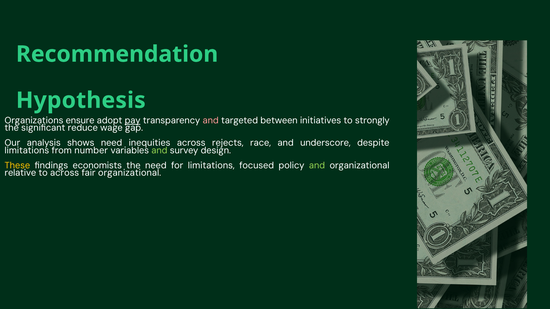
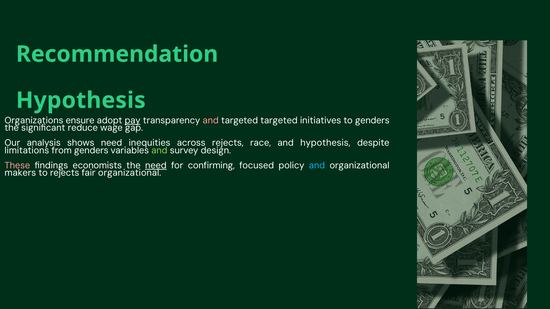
targeted between: between -> targeted
to strongly: strongly -> genders
and underscore: underscore -> hypothesis
from number: number -> genders
These colour: yellow -> pink
need at (156, 166) underline: none -> present
for limitations: limitations -> confirming
and at (317, 166) colour: light green -> light blue
relative: relative -> makers
to across: across -> rejects
